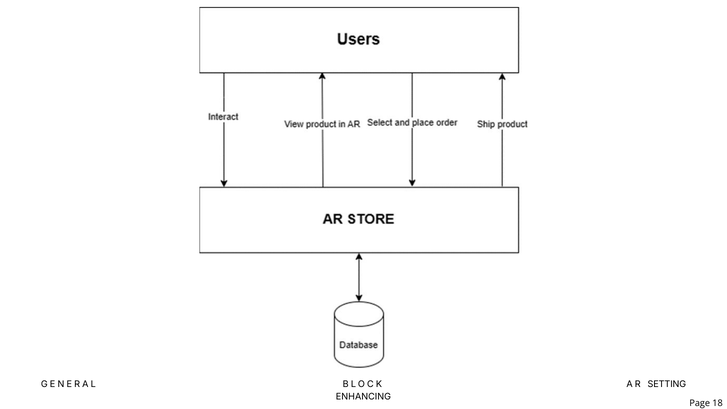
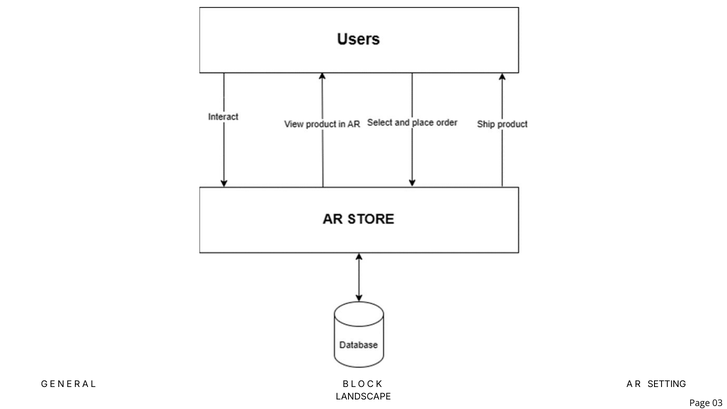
ENHANCING: ENHANCING -> LANDSCAPE
18: 18 -> 03
